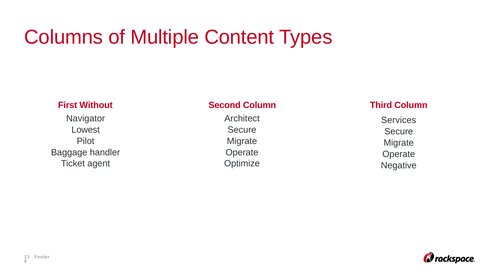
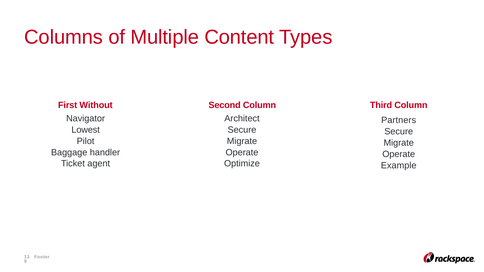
Services: Services -> Partners
Negative: Negative -> Example
